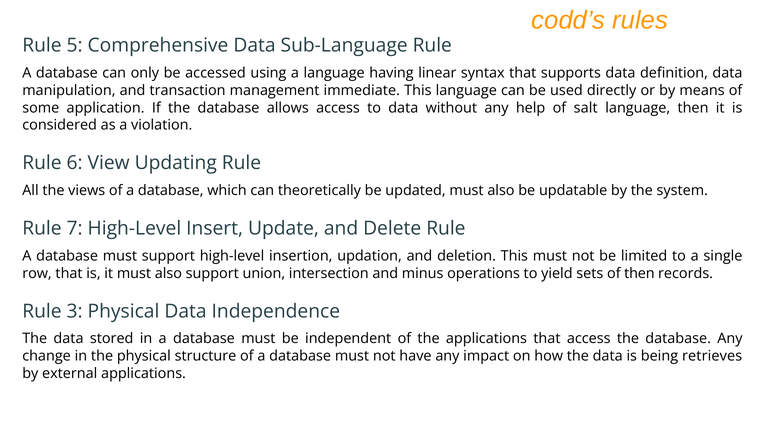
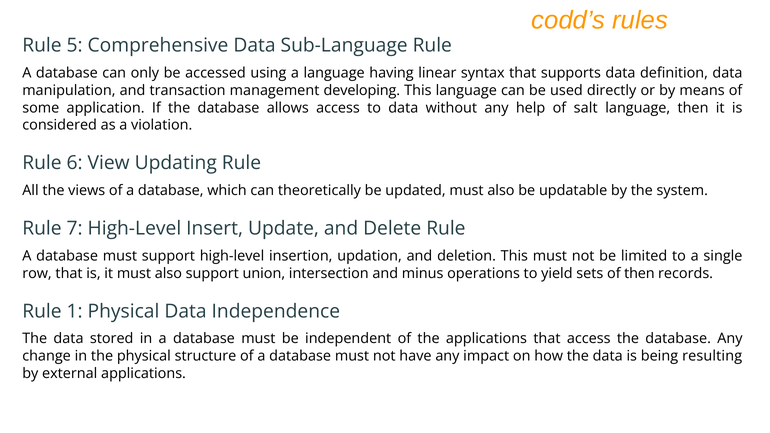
immediate: immediate -> developing
3: 3 -> 1
retrieves: retrieves -> resulting
